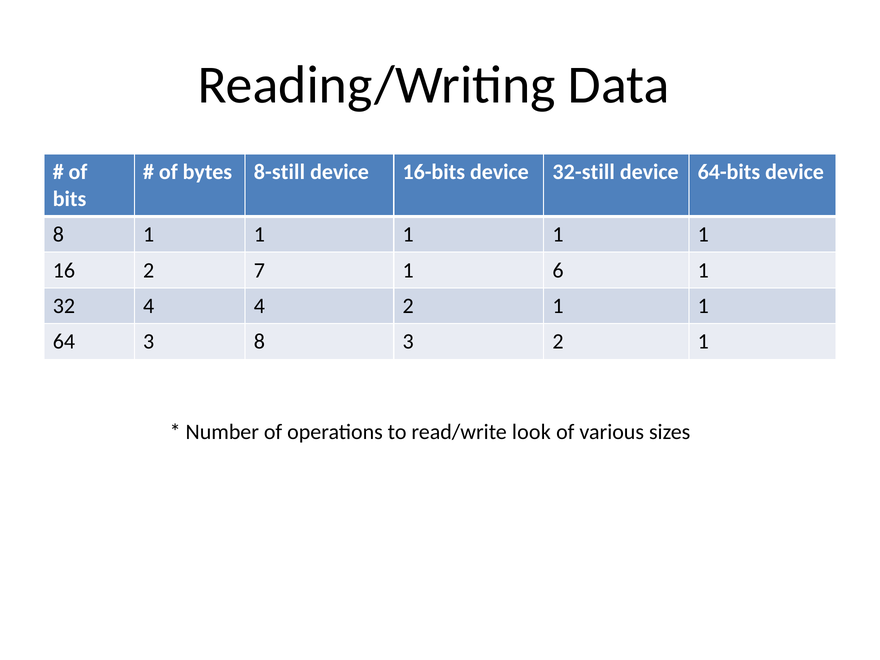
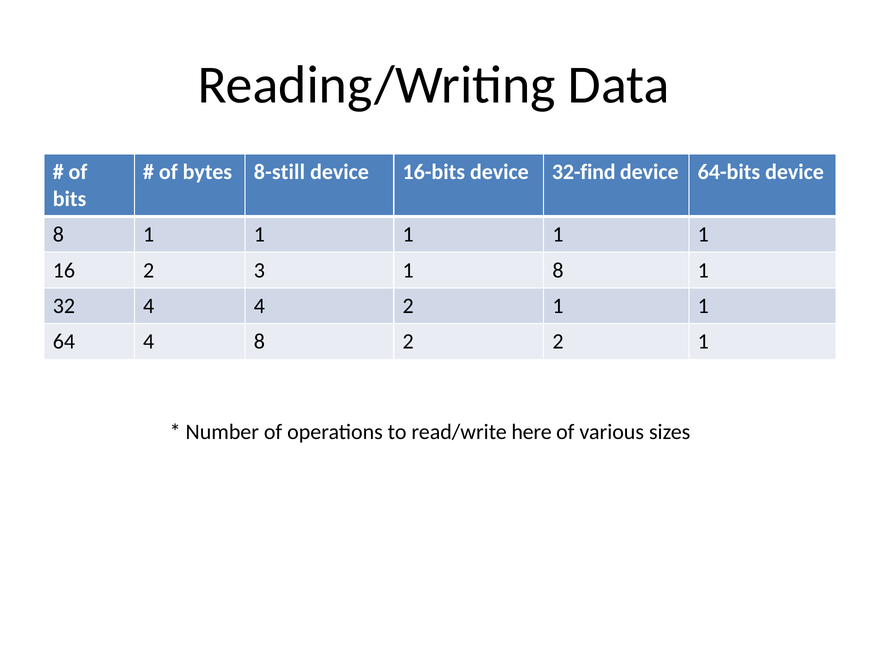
32-still: 32-still -> 32-find
7: 7 -> 3
1 6: 6 -> 8
64 3: 3 -> 4
8 3: 3 -> 2
look: look -> here
